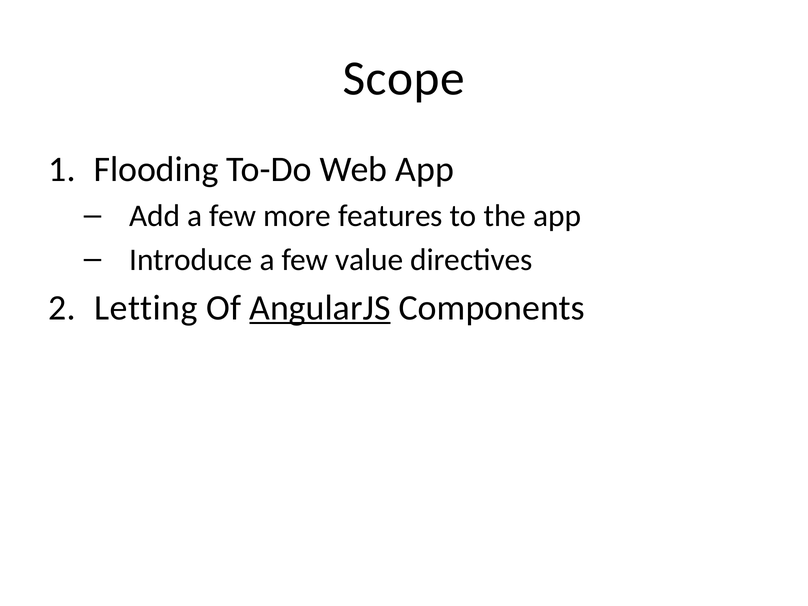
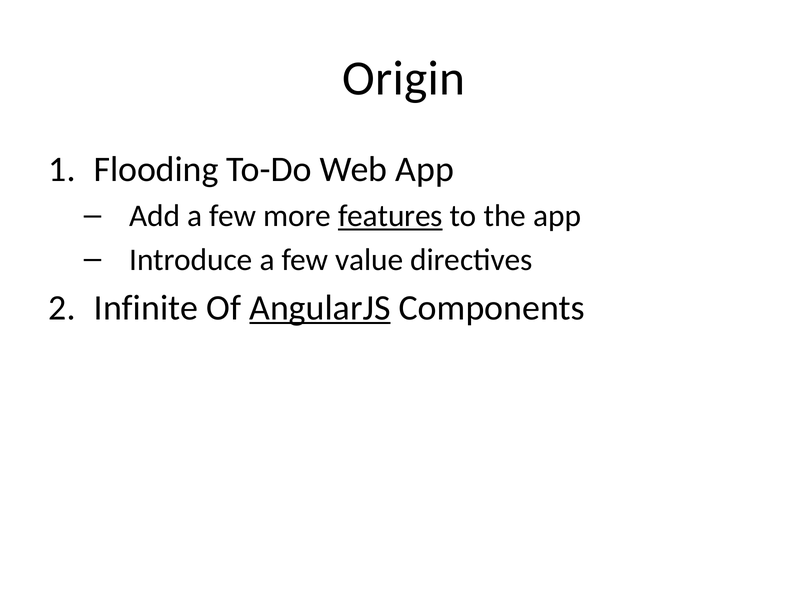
Scope: Scope -> Origin
features underline: none -> present
Letting: Letting -> Infinite
